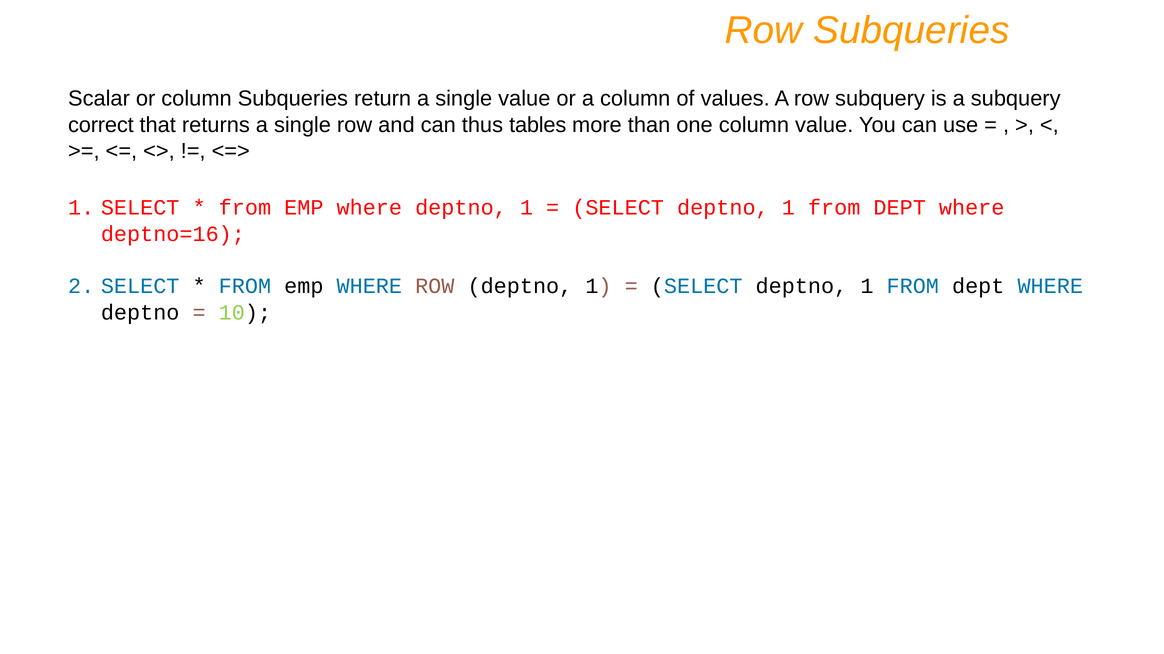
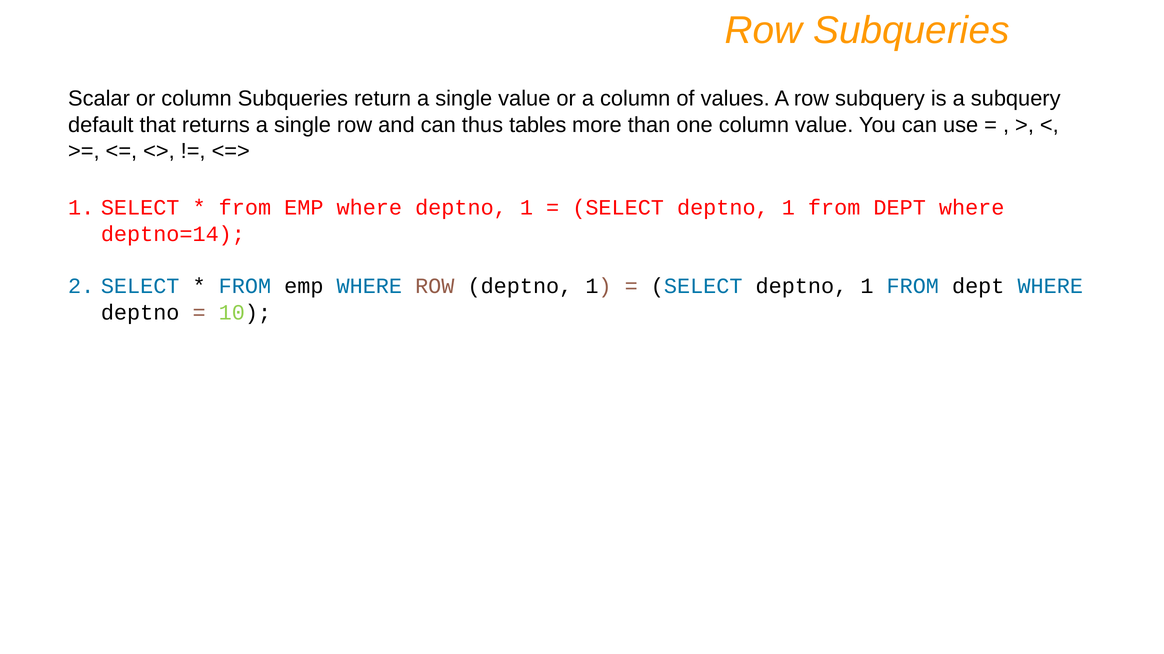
correct: correct -> default
deptno=16: deptno=16 -> deptno=14
